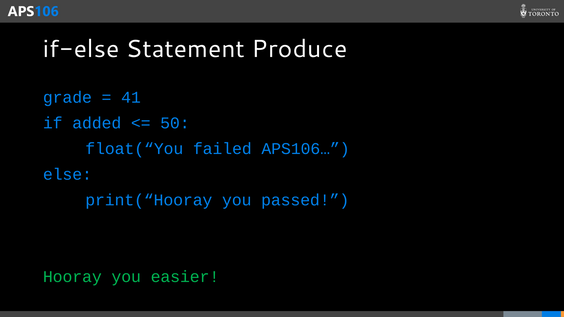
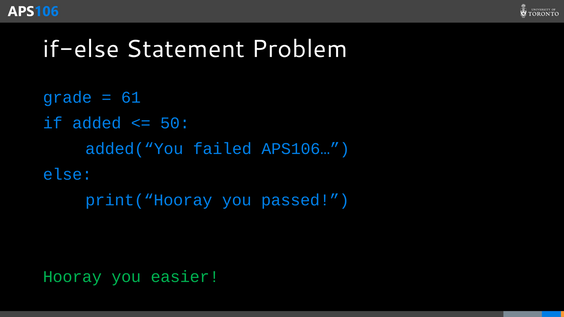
Produce: Produce -> Problem
41: 41 -> 61
float(“You: float(“You -> added(“You
